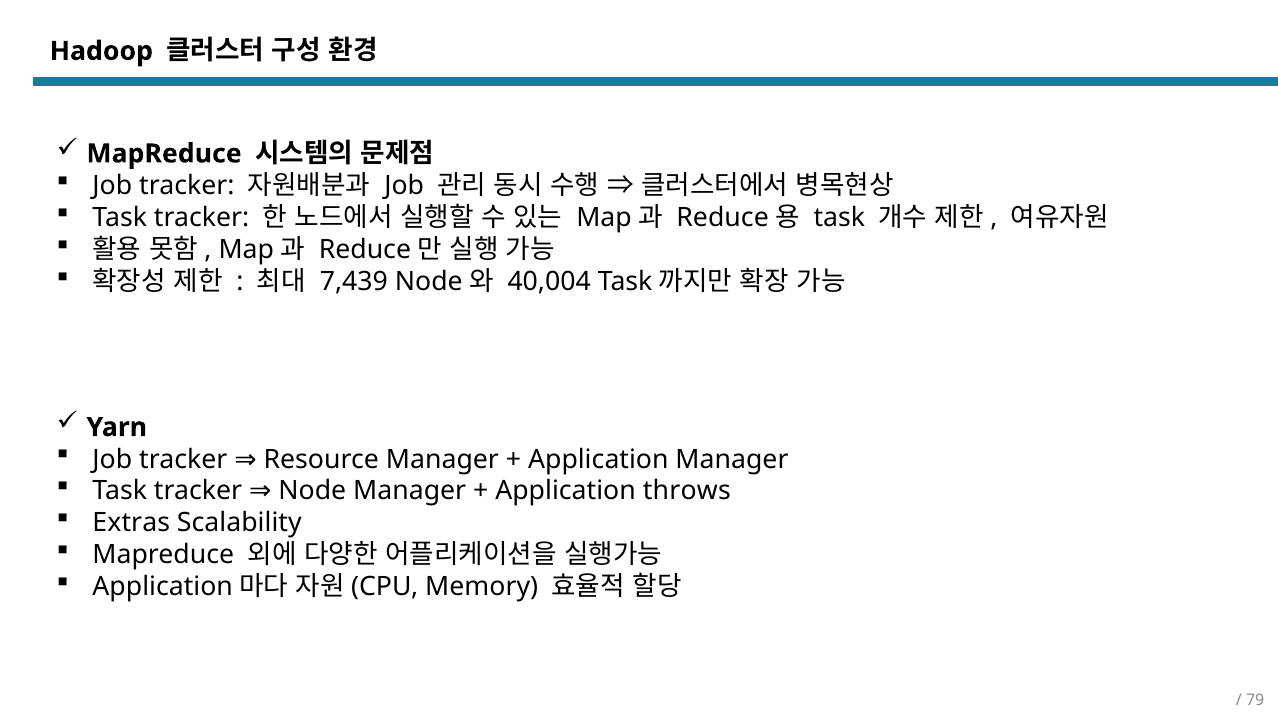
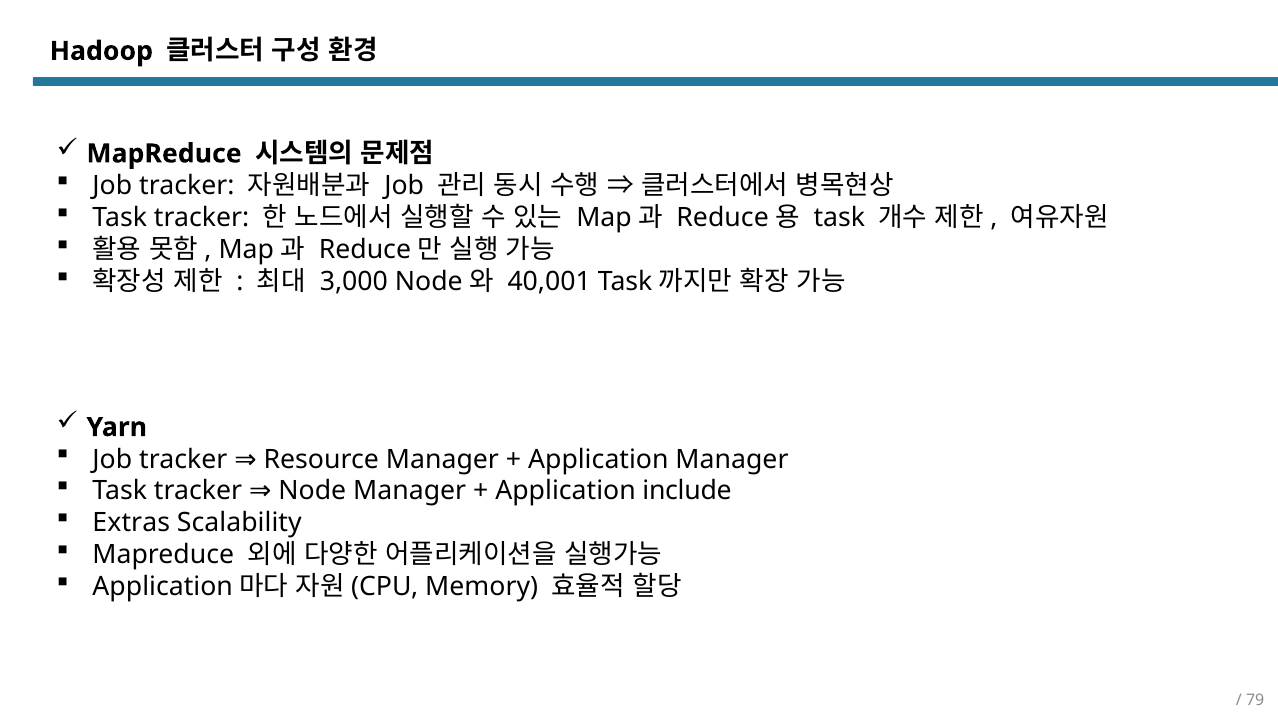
7,439: 7,439 -> 3,000
40,004: 40,004 -> 40,001
throws: throws -> include
